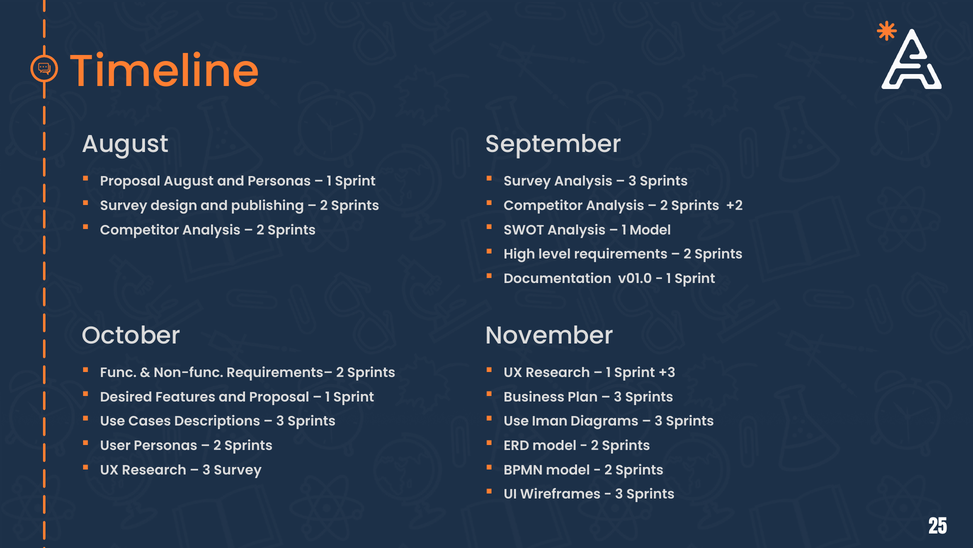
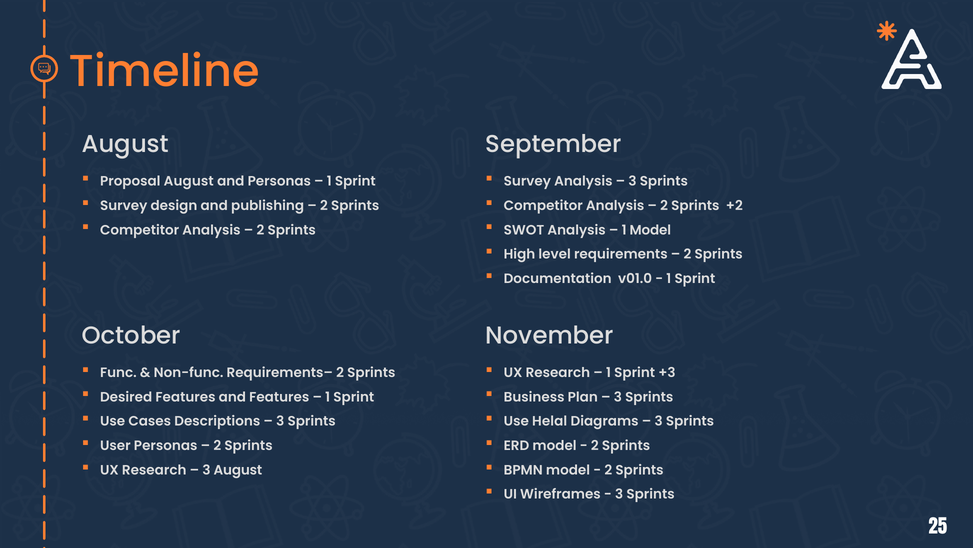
and Proposal: Proposal -> Features
Iman: Iman -> Helal
3 Survey: Survey -> August
